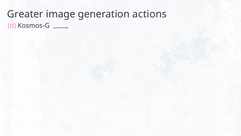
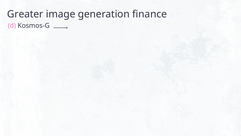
actions: actions -> finance
